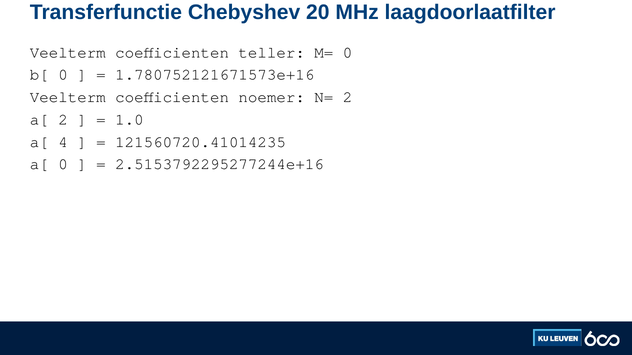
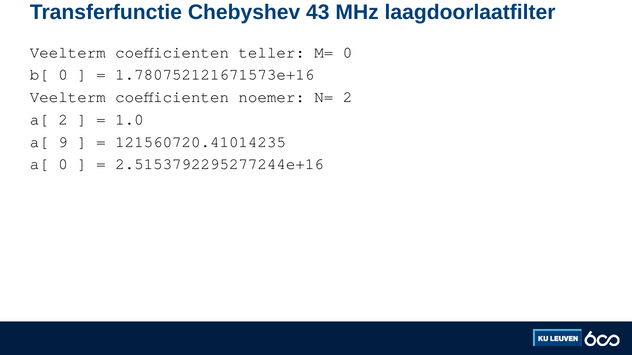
20: 20 -> 43
4: 4 -> 9
